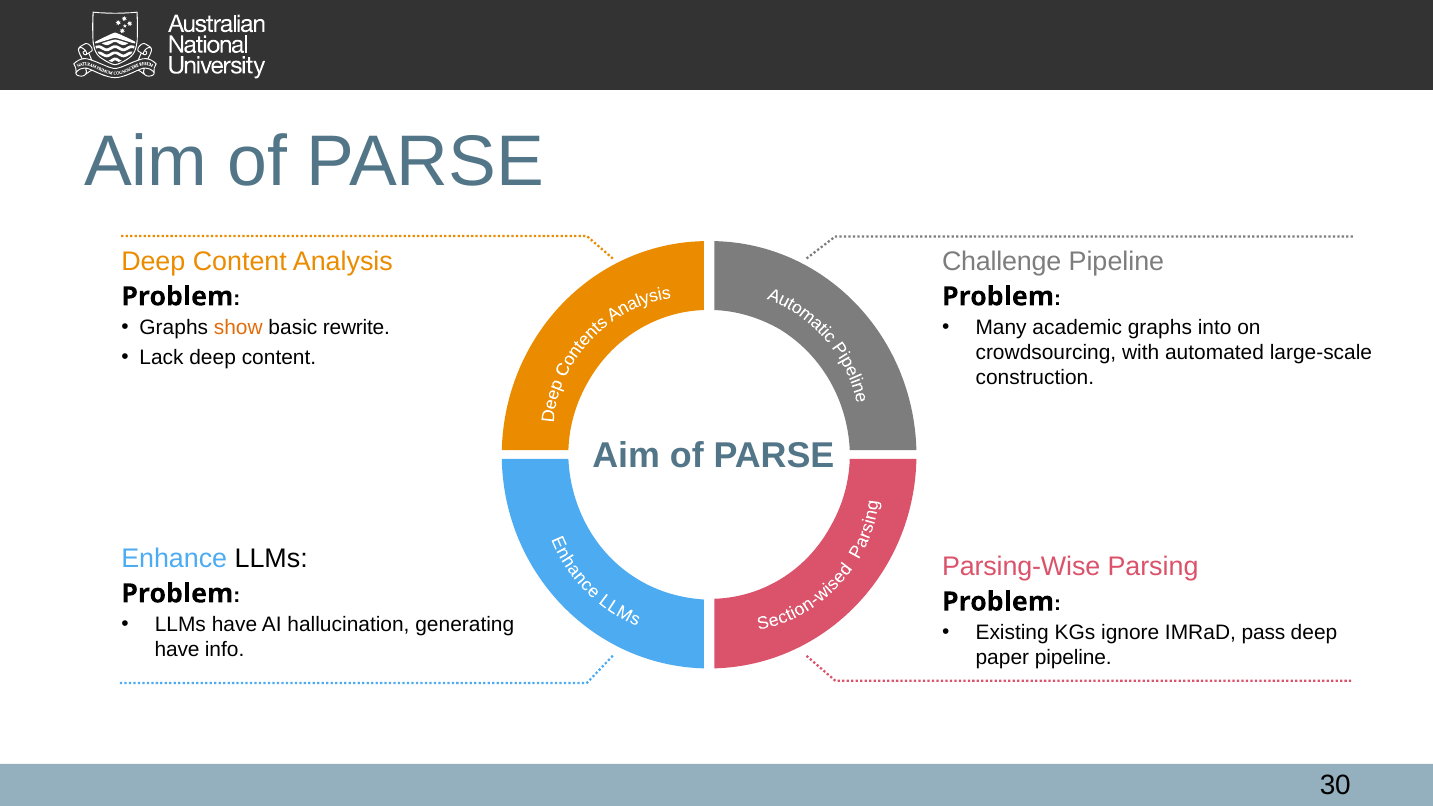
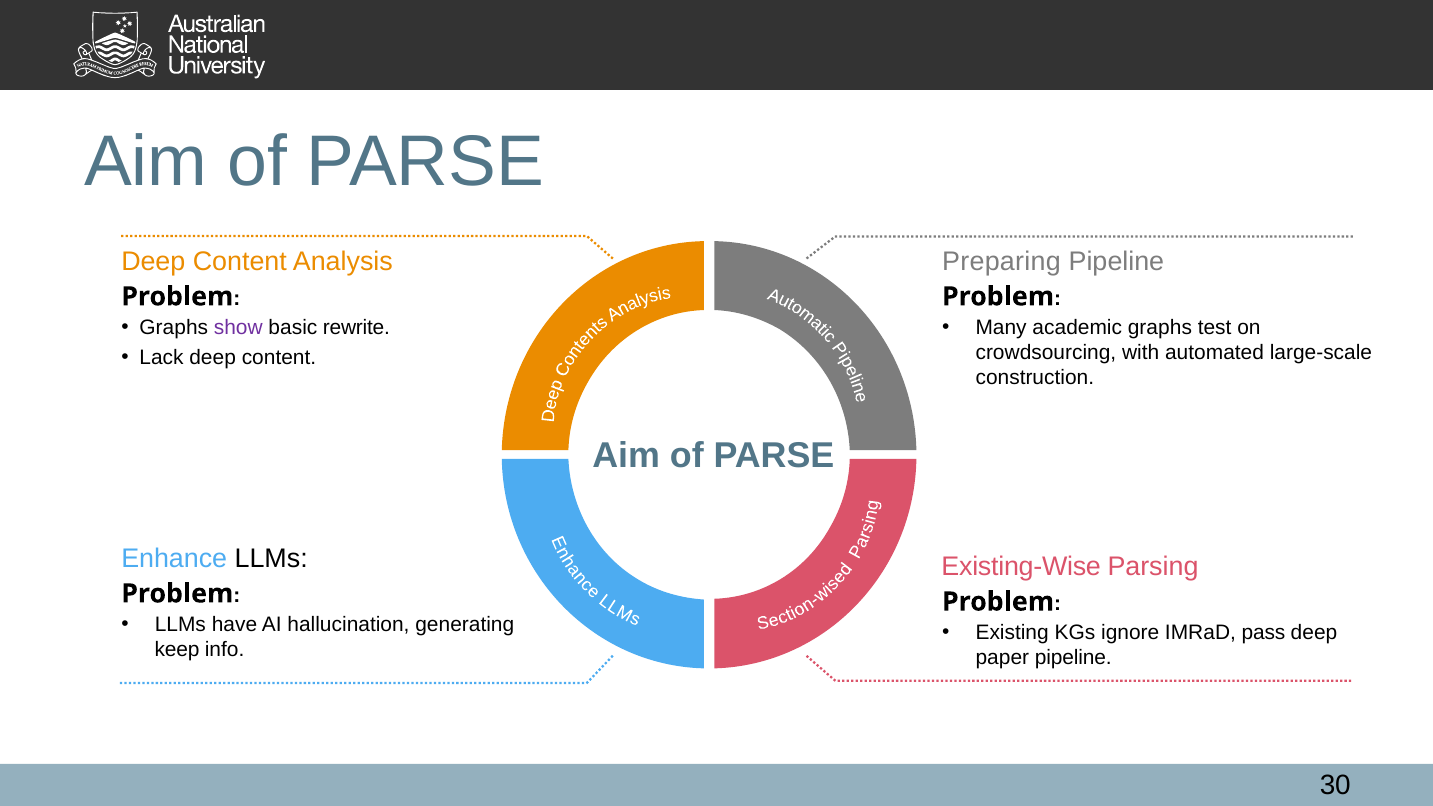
Challenge: Challenge -> Preparing
show colour: orange -> purple
into: into -> test
Parsing-Wise: Parsing-Wise -> Existing-Wise
have at (177, 650): have -> keep
